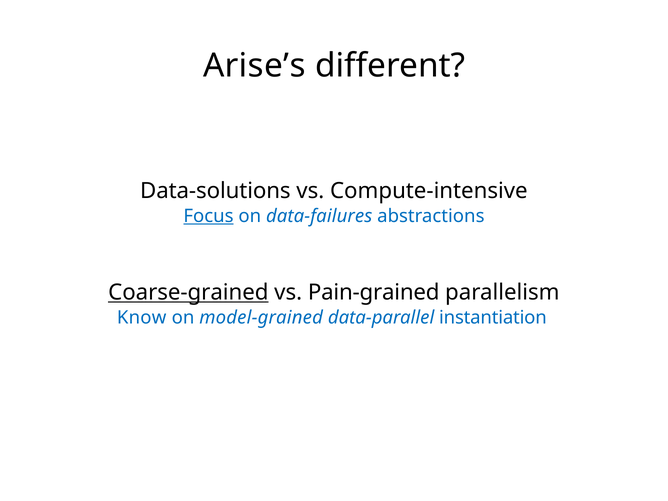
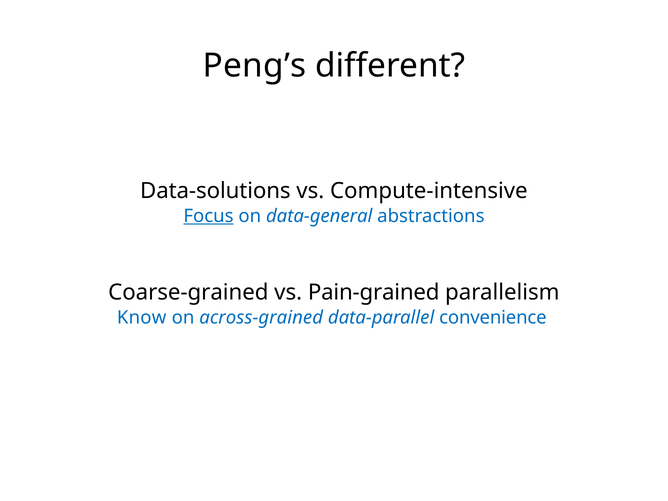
Arise’s: Arise’s -> Peng’s
data-failures: data-failures -> data-general
Coarse-grained underline: present -> none
model-grained: model-grained -> across-grained
instantiation: instantiation -> convenience
